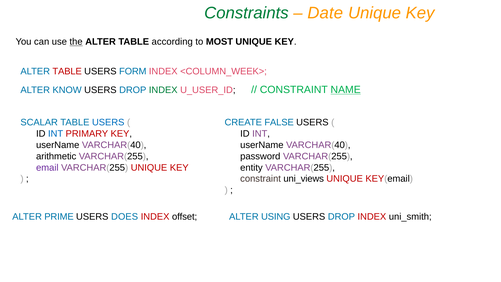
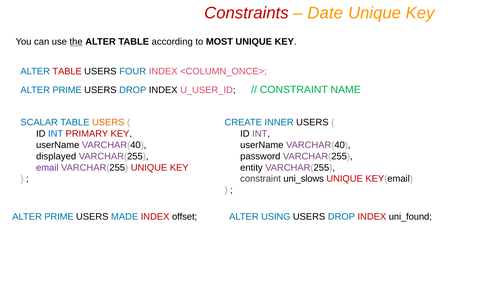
Constraints colour: green -> red
FORM: FORM -> FOUR
<COLUMN_WEEK>: <COLUMN_WEEK> -> <COLUMN_ONCE>
KNOW at (67, 90): KNOW -> PRIME
INDEX at (163, 90) colour: green -> black
NAME underline: present -> none
USERS at (108, 122) colour: blue -> orange
FALSE: FALSE -> INNER
arithmetic: arithmetic -> displayed
uni_views: uni_views -> uni_slows
DOES: DOES -> MADE
uni_smith: uni_smith -> uni_found
